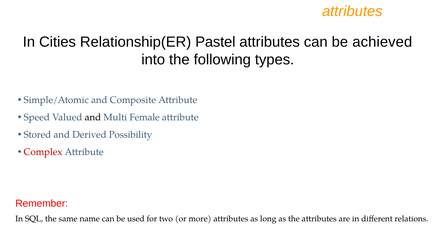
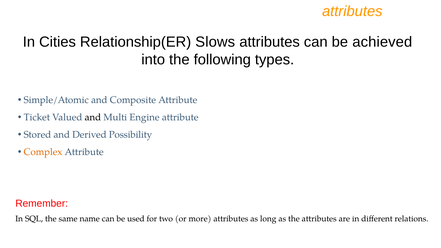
Pastel: Pastel -> Slows
Speed: Speed -> Ticket
Female: Female -> Engine
Complex colour: red -> orange
